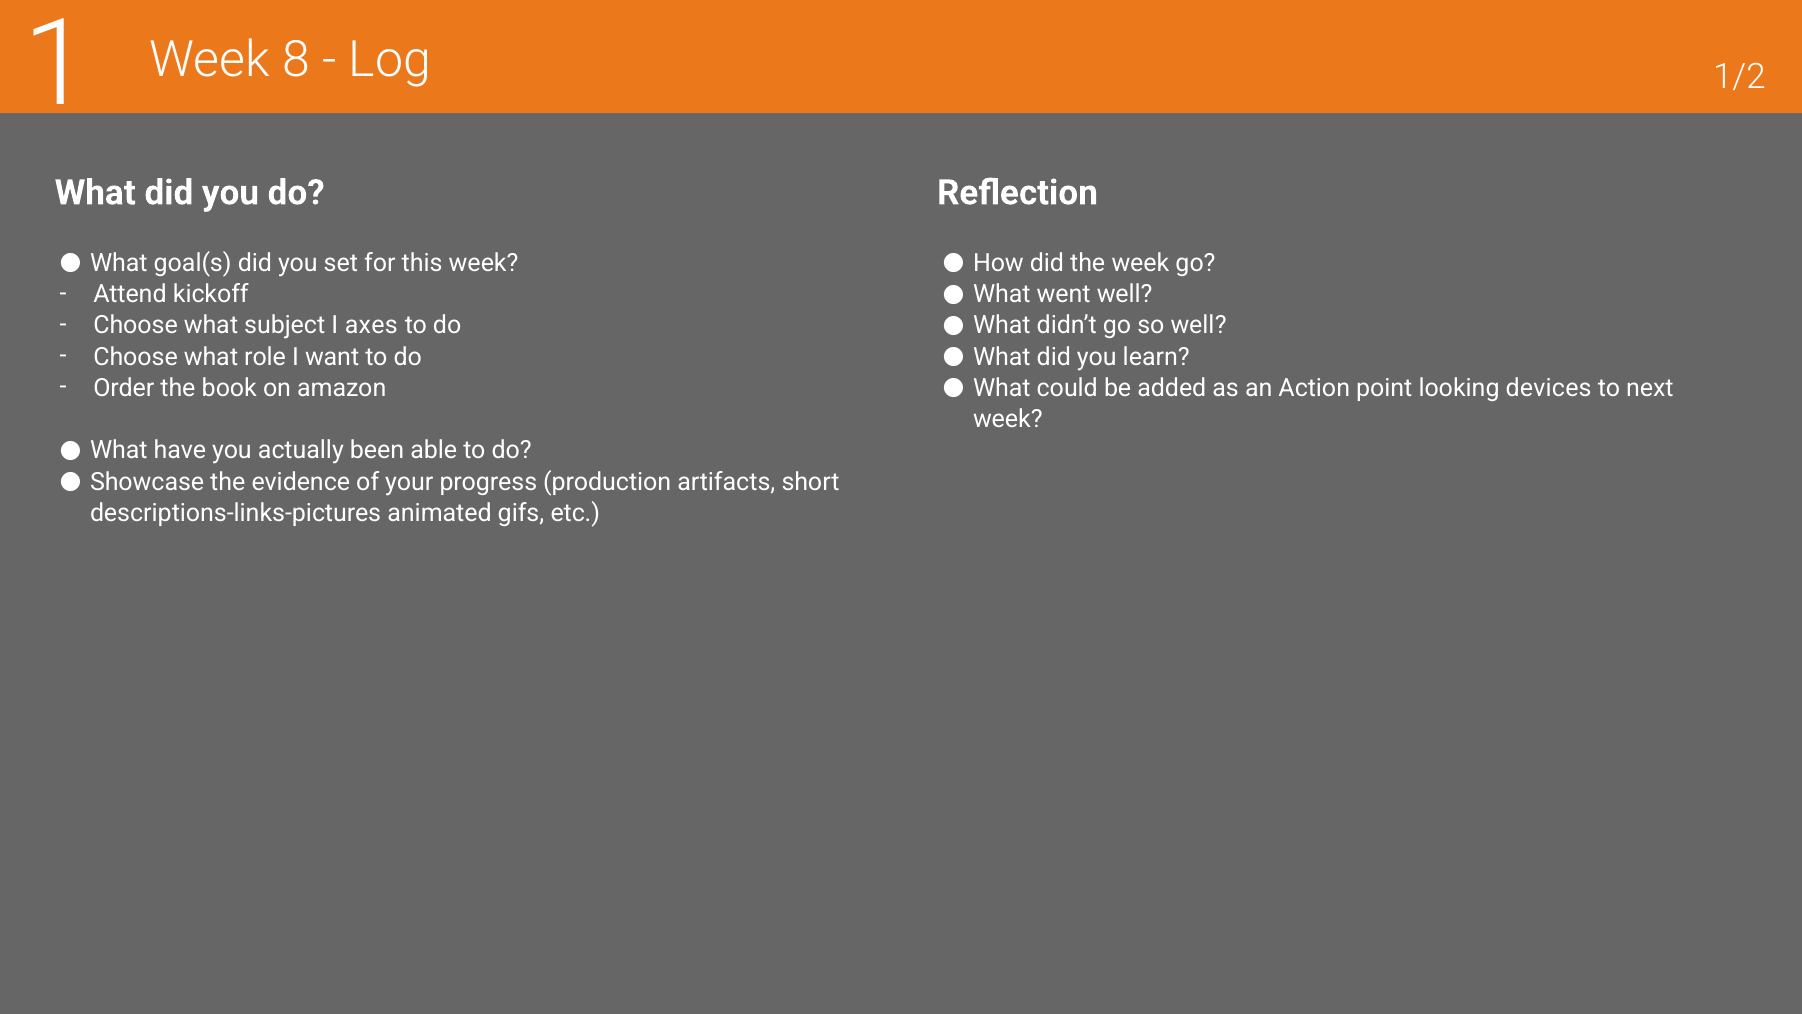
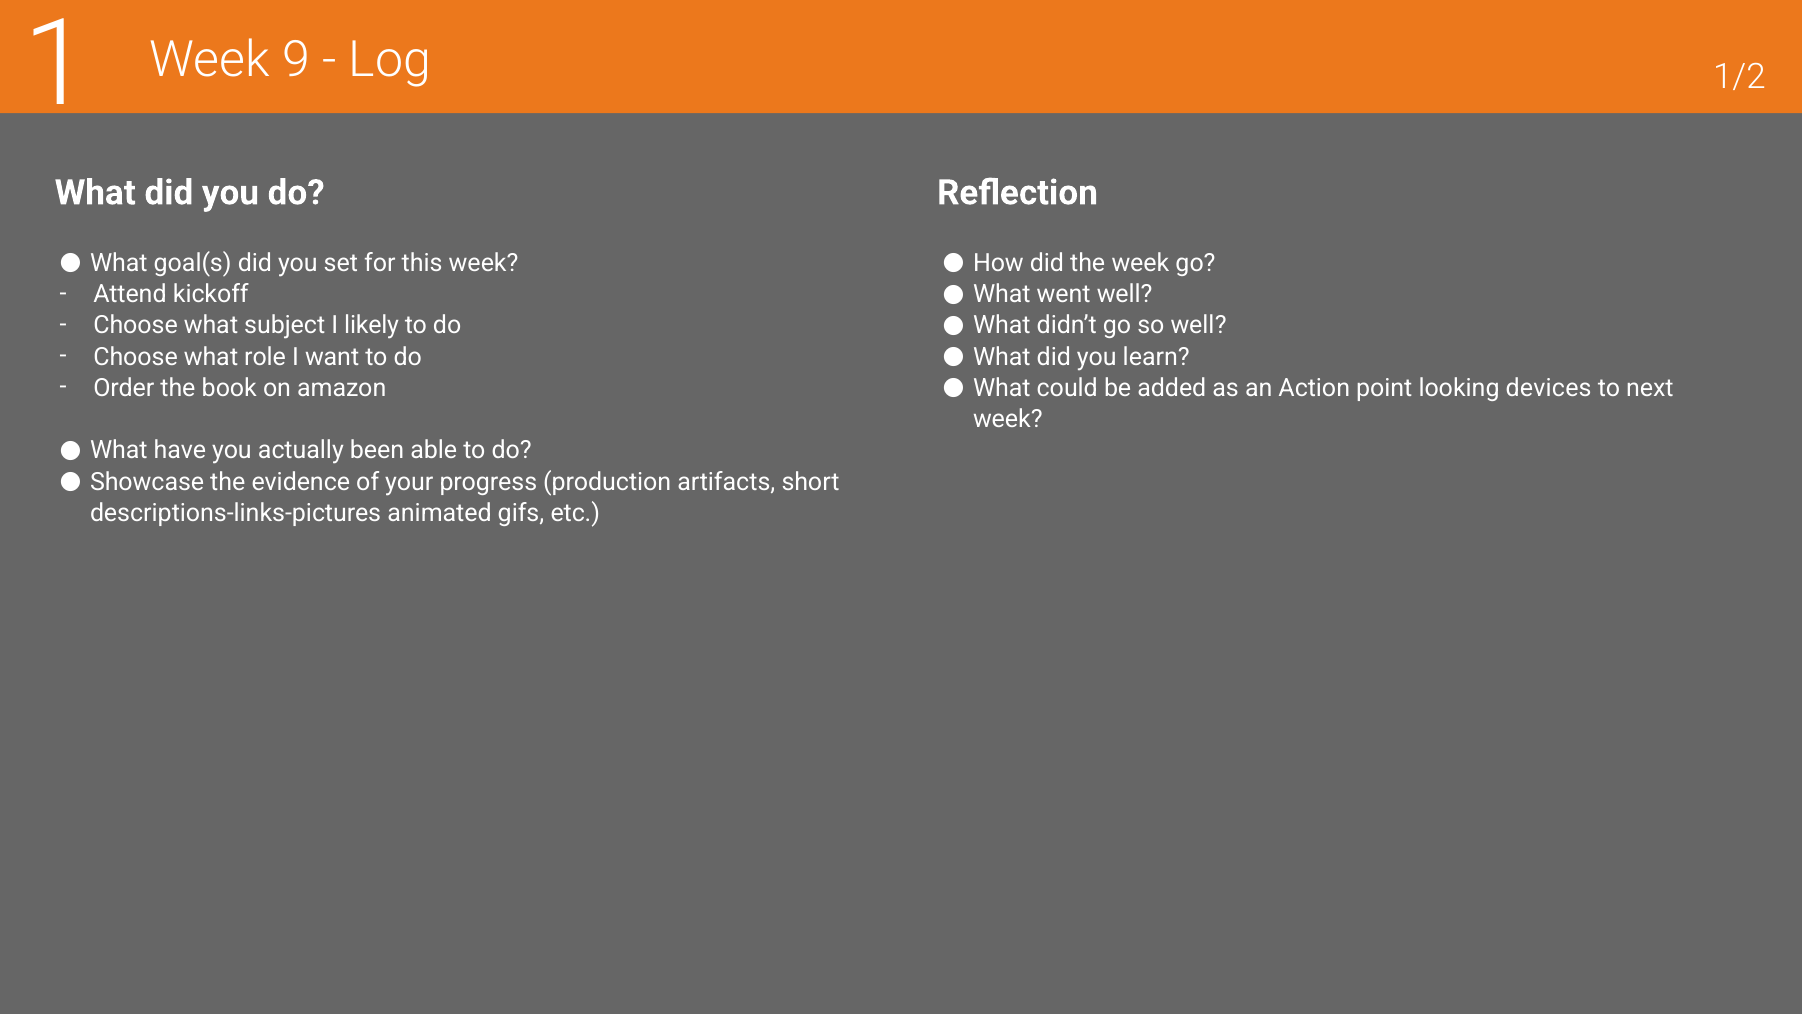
8: 8 -> 9
axes: axes -> likely
